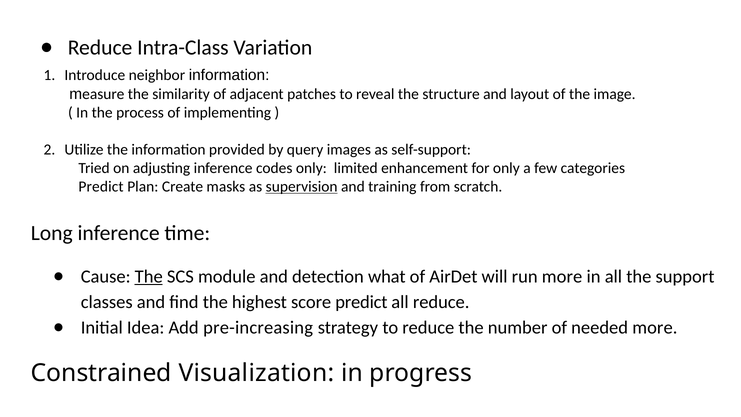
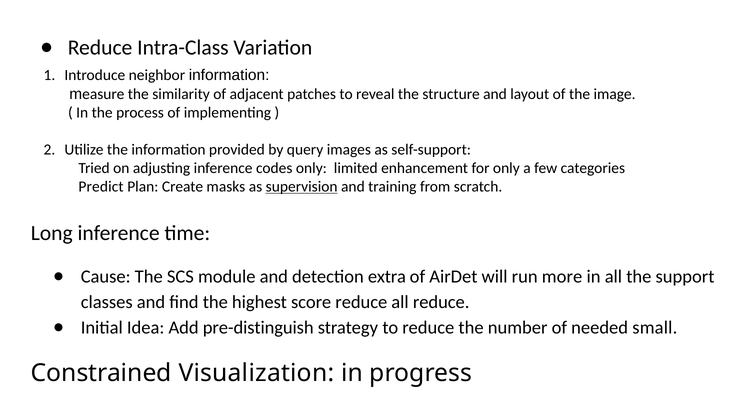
The at (149, 276) underline: present -> none
what: what -> extra
score predict: predict -> reduce
pre-increasing: pre-increasing -> pre-distinguish
needed more: more -> small
